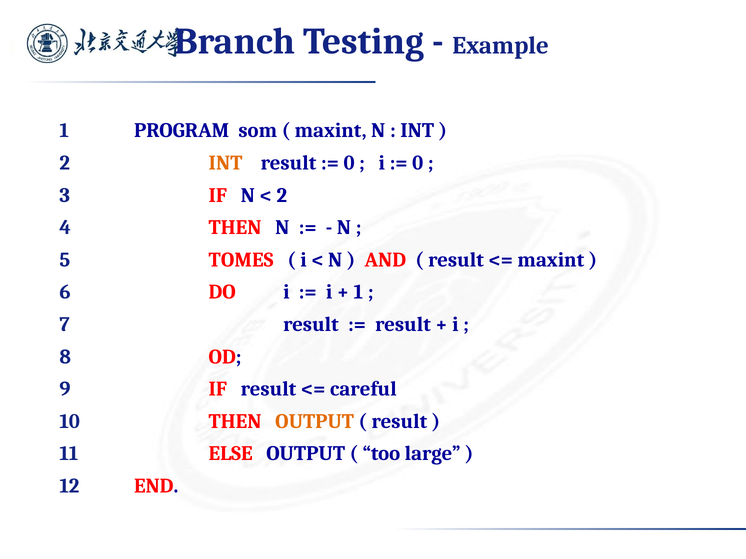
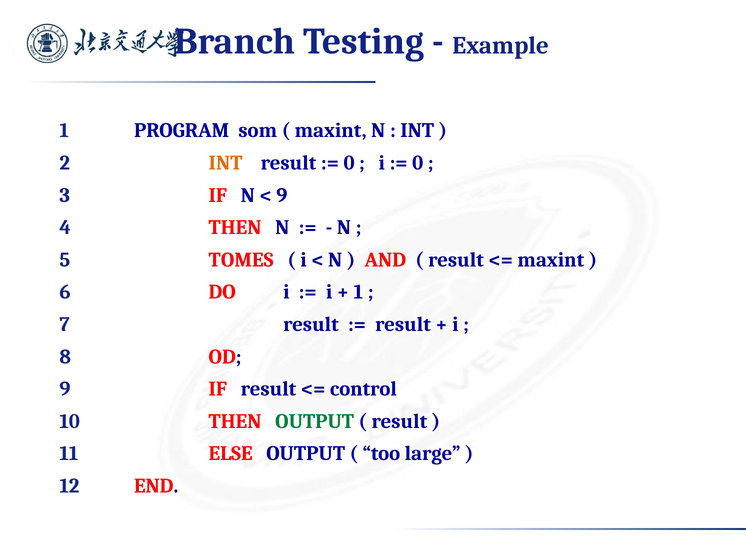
2 at (282, 195): 2 -> 9
careful: careful -> control
OUTPUT at (315, 422) colour: orange -> green
